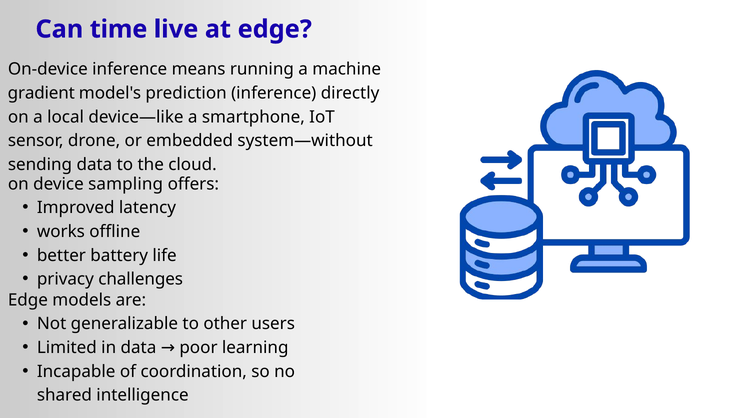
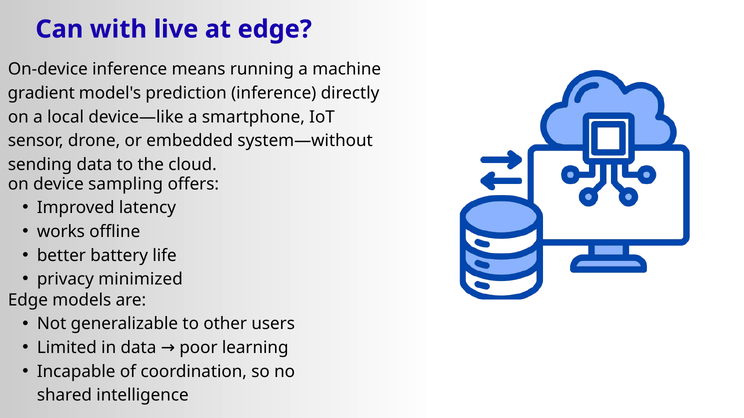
time: time -> with
challenges: challenges -> minimized
